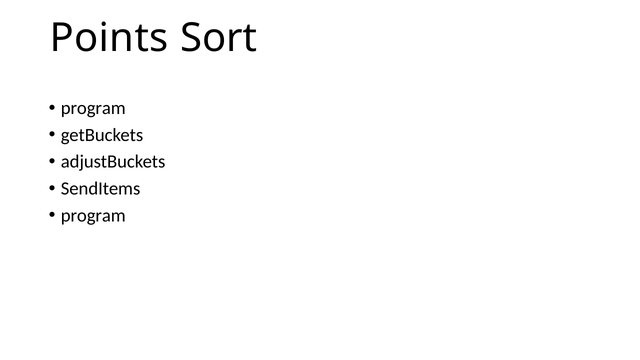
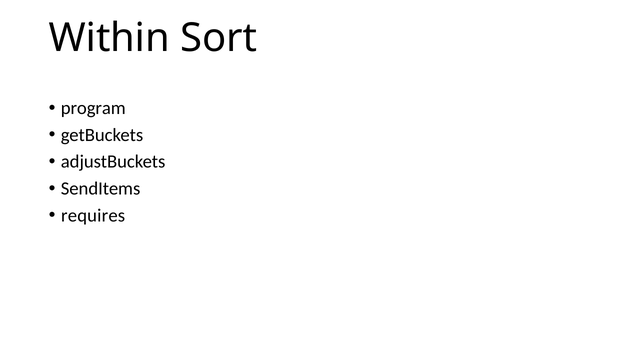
Points: Points -> Within
program at (93, 215): program -> requires
